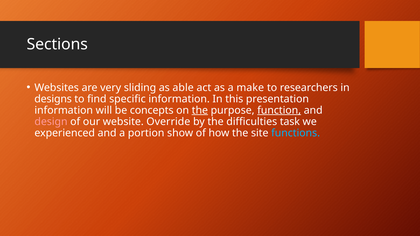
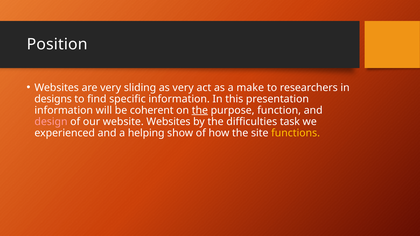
Sections: Sections -> Position
as able: able -> very
concepts: concepts -> coherent
function underline: present -> none
website Override: Override -> Websites
portion: portion -> helping
functions colour: light blue -> yellow
